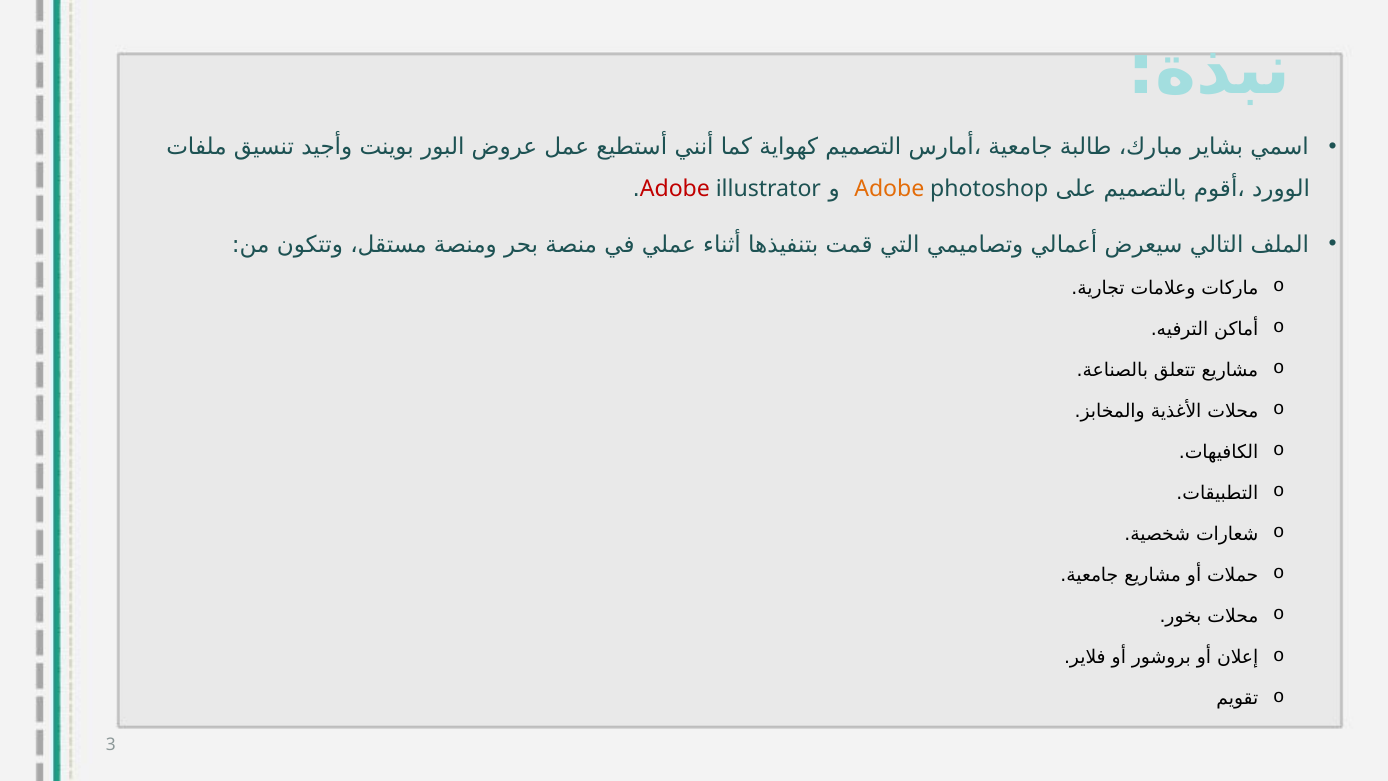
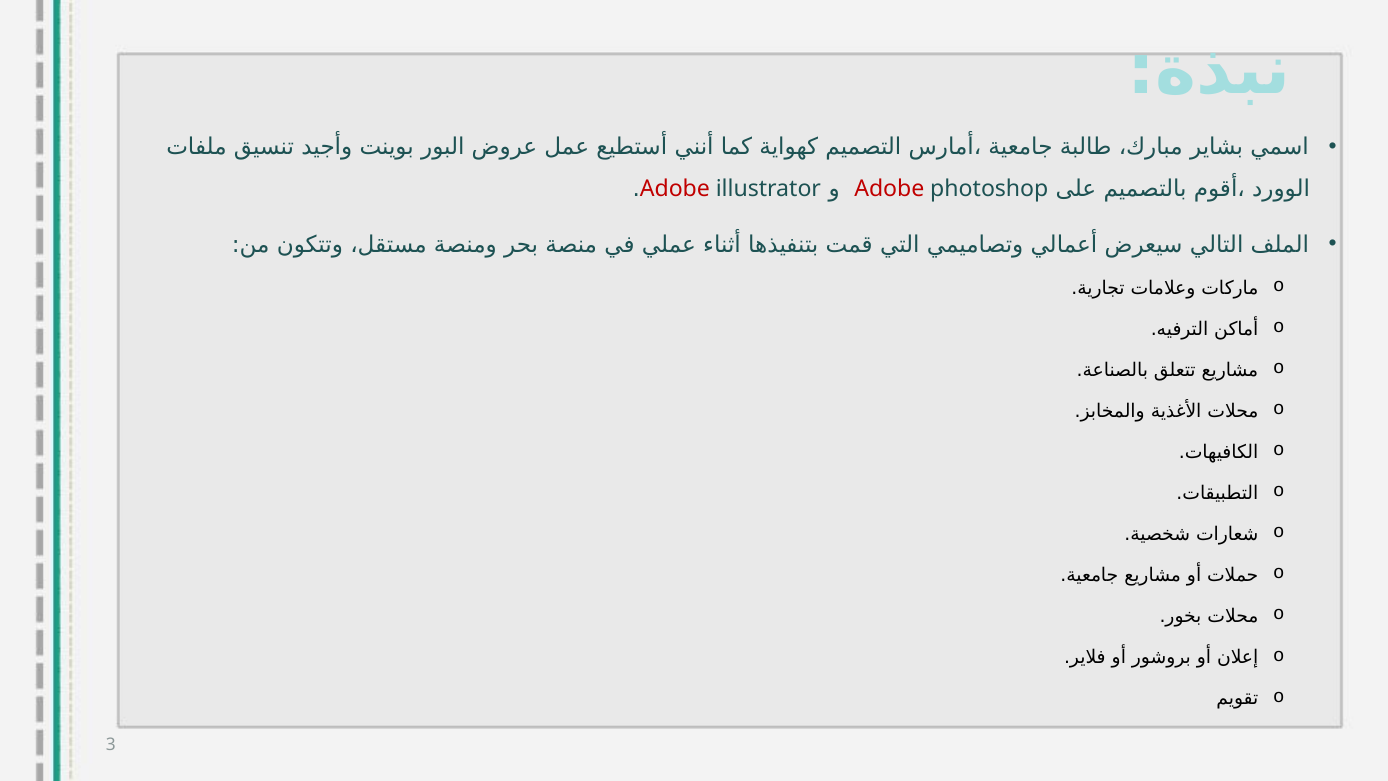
Adobe at (889, 189) colour: orange -> red
